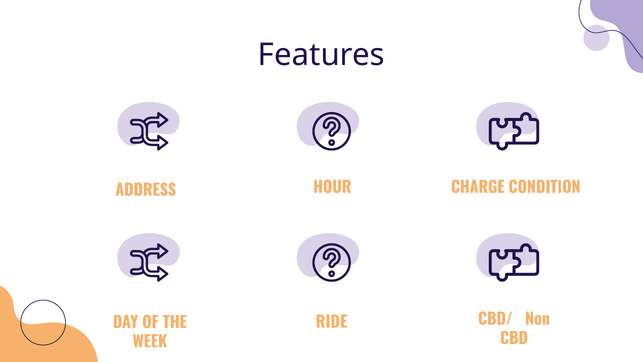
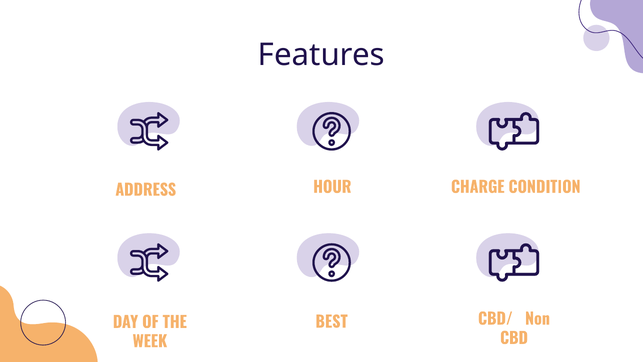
RIDE: RIDE -> BEST
